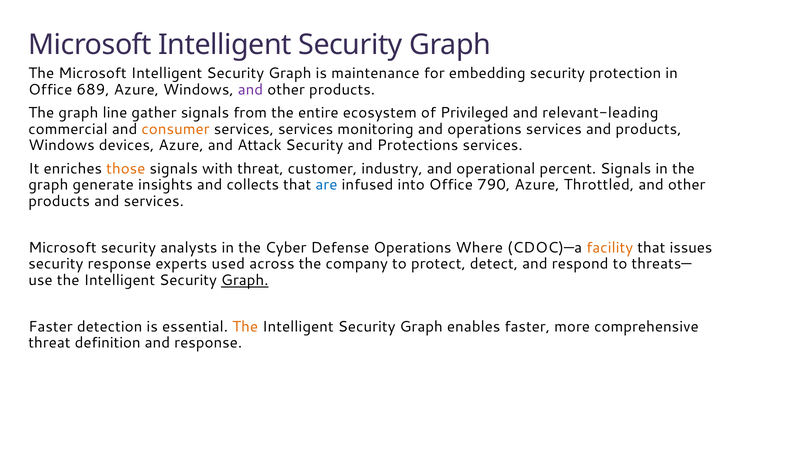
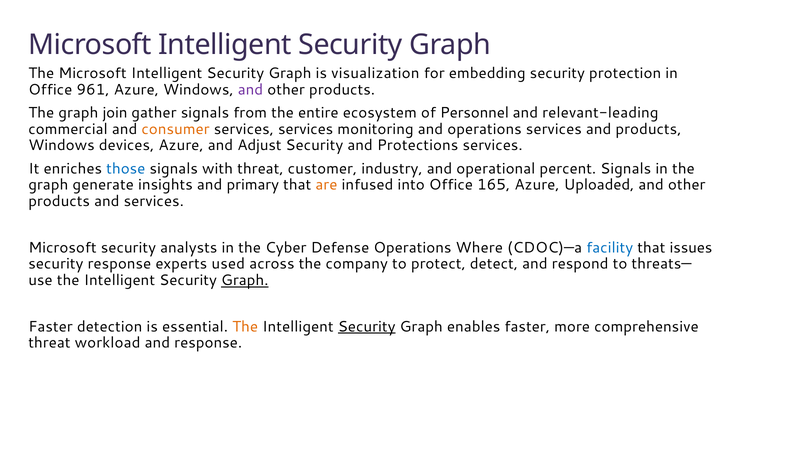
maintenance: maintenance -> visualization
689: 689 -> 961
line: line -> join
Privileged: Privileged -> Personnel
Attack: Attack -> Adjust
those colour: orange -> blue
collects: collects -> primary
are colour: blue -> orange
790: 790 -> 165
Throttled: Throttled -> Uploaded
facility colour: orange -> blue
Security at (367, 327) underline: none -> present
definition: definition -> workload
